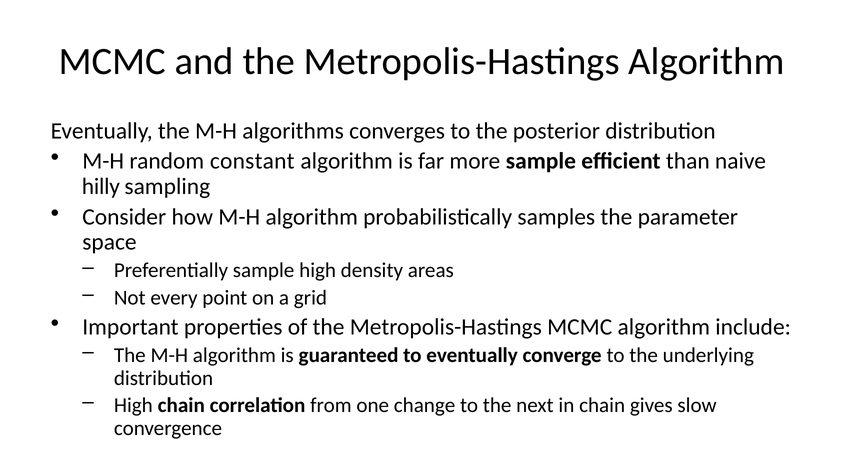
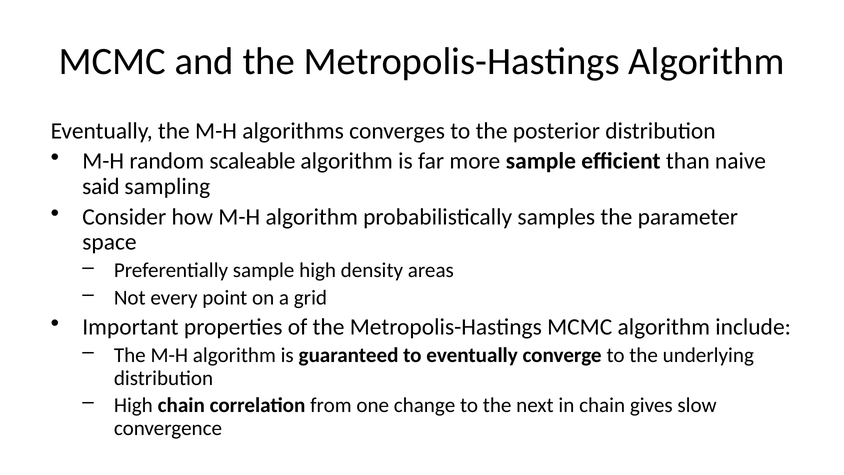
constant: constant -> scaleable
hilly: hilly -> said
